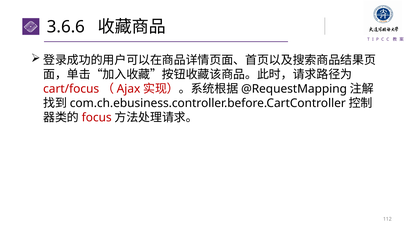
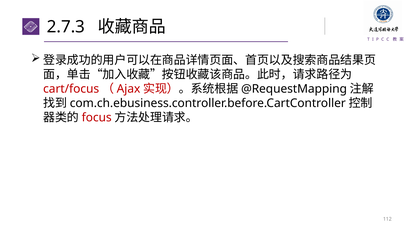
3.6.6: 3.6.6 -> 2.7.3
